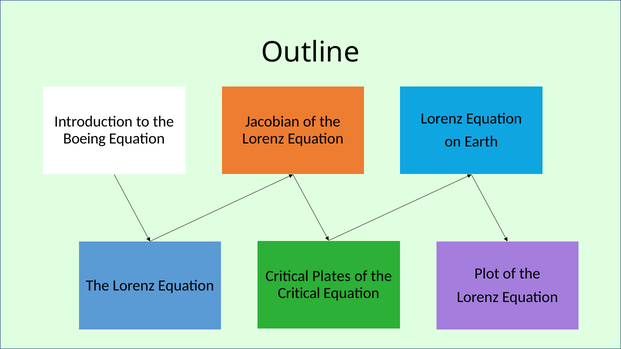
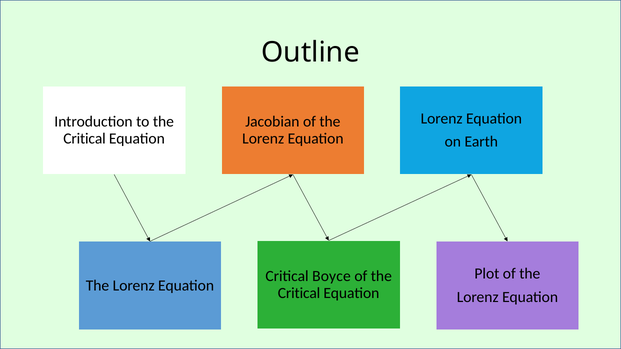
Boeing at (85, 139): Boeing -> Critical
Plates: Plates -> Boyce
